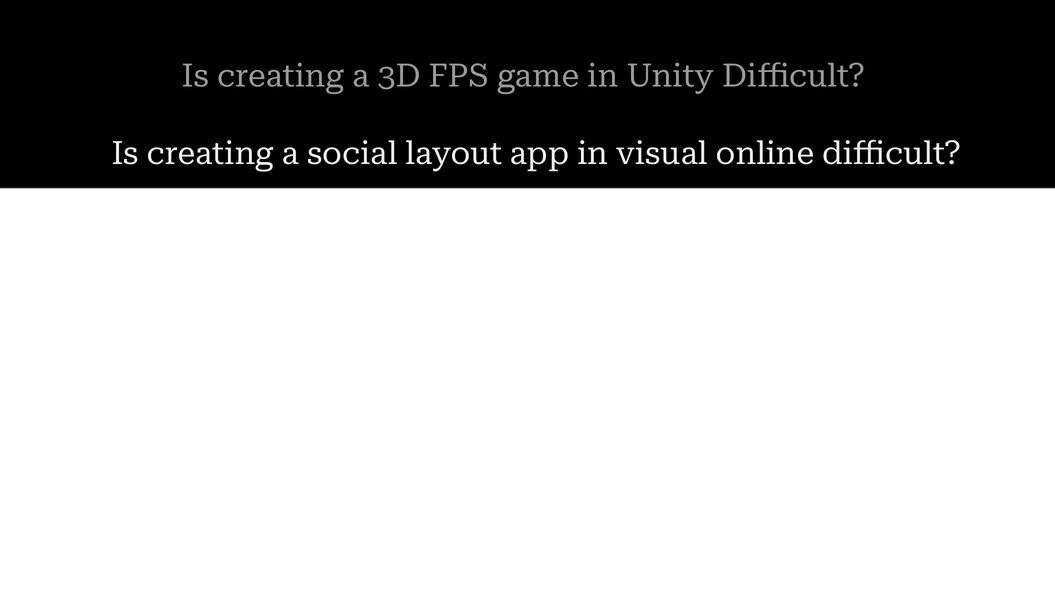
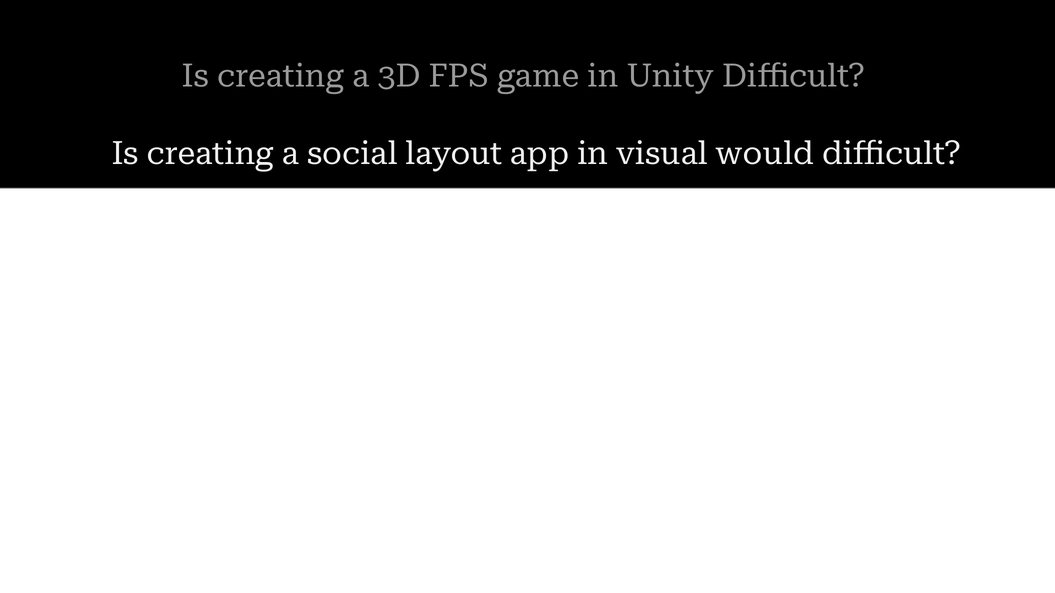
online: online -> would
